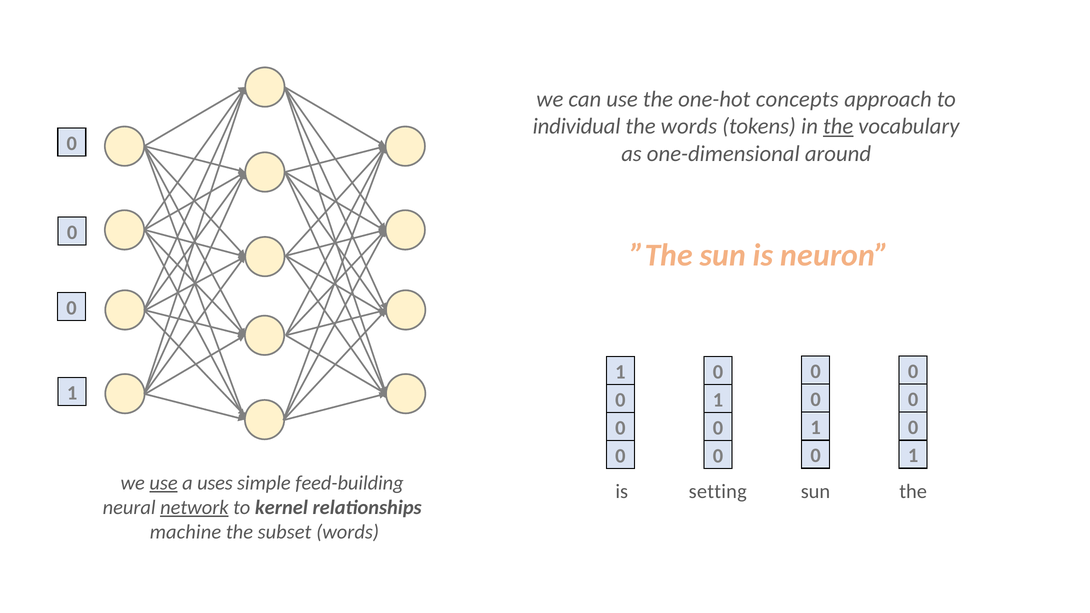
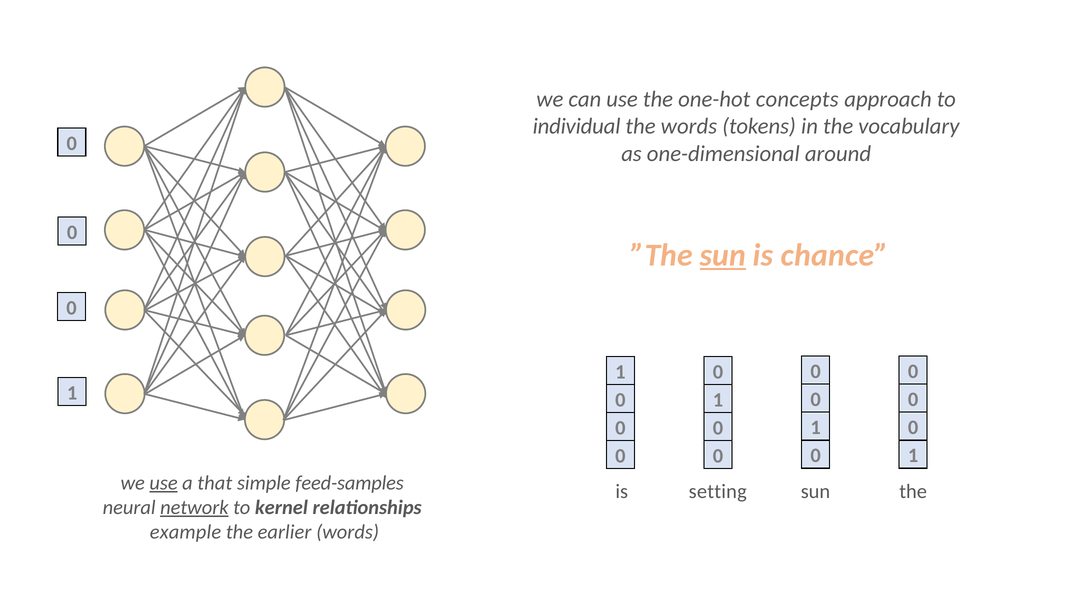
the at (838, 126) underline: present -> none
sun at (723, 255) underline: none -> present
neuron: neuron -> chance
uses: uses -> that
feed-building: feed-building -> feed-samples
machine: machine -> example
subset: subset -> earlier
